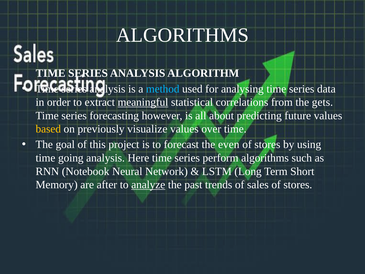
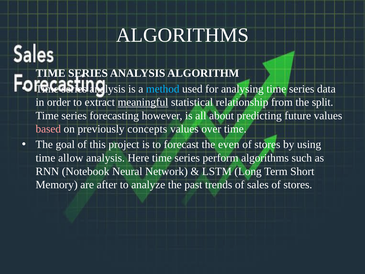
correlations: correlations -> relationship
gets: gets -> split
based colour: yellow -> pink
visualize: visualize -> concepts
going: going -> allow
analyze underline: present -> none
